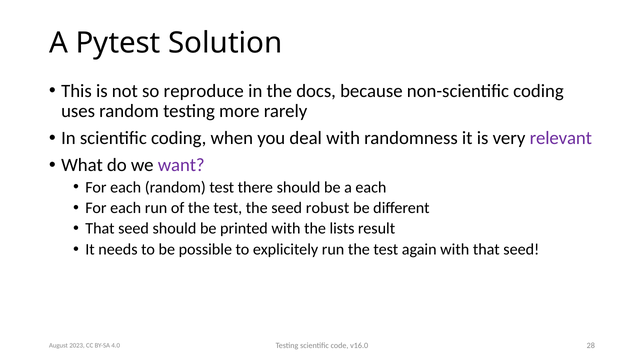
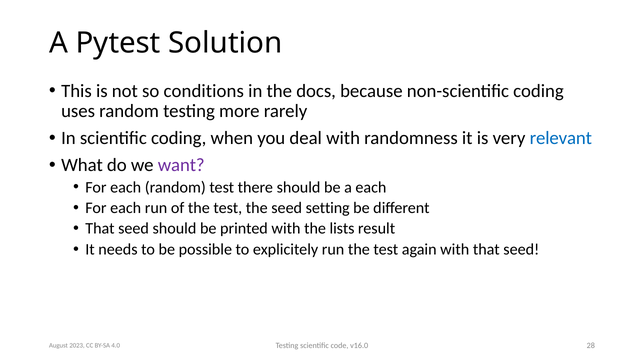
reproduce: reproduce -> conditions
relevant colour: purple -> blue
robust: robust -> setting
